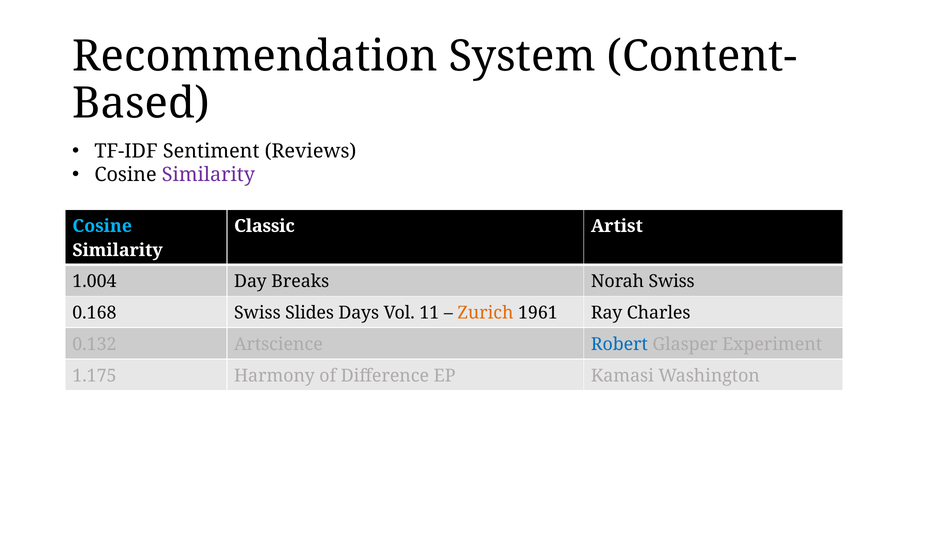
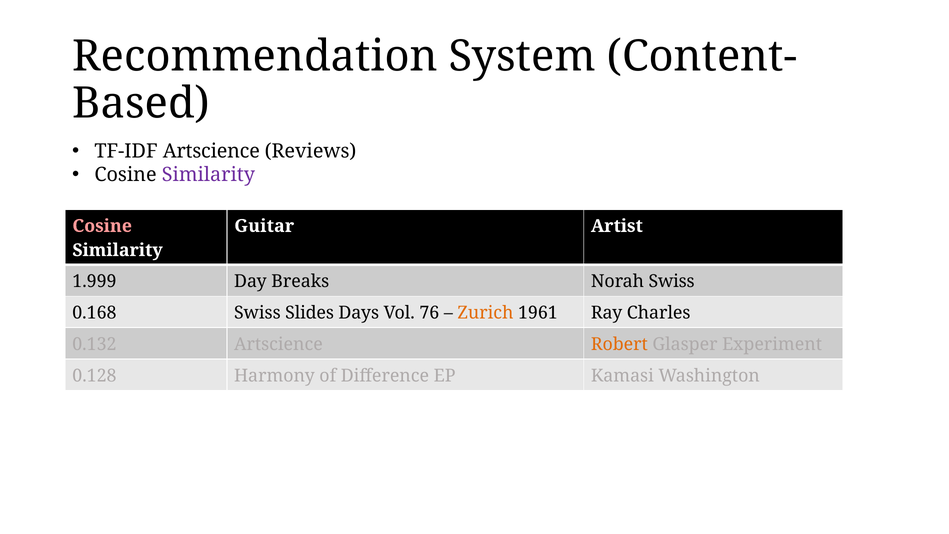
TF-IDF Sentiment: Sentiment -> Artscience
Cosine at (102, 226) colour: light blue -> pink
Classic: Classic -> Guitar
1.004: 1.004 -> 1.999
11: 11 -> 76
Robert colour: blue -> orange
1.175: 1.175 -> 0.128
